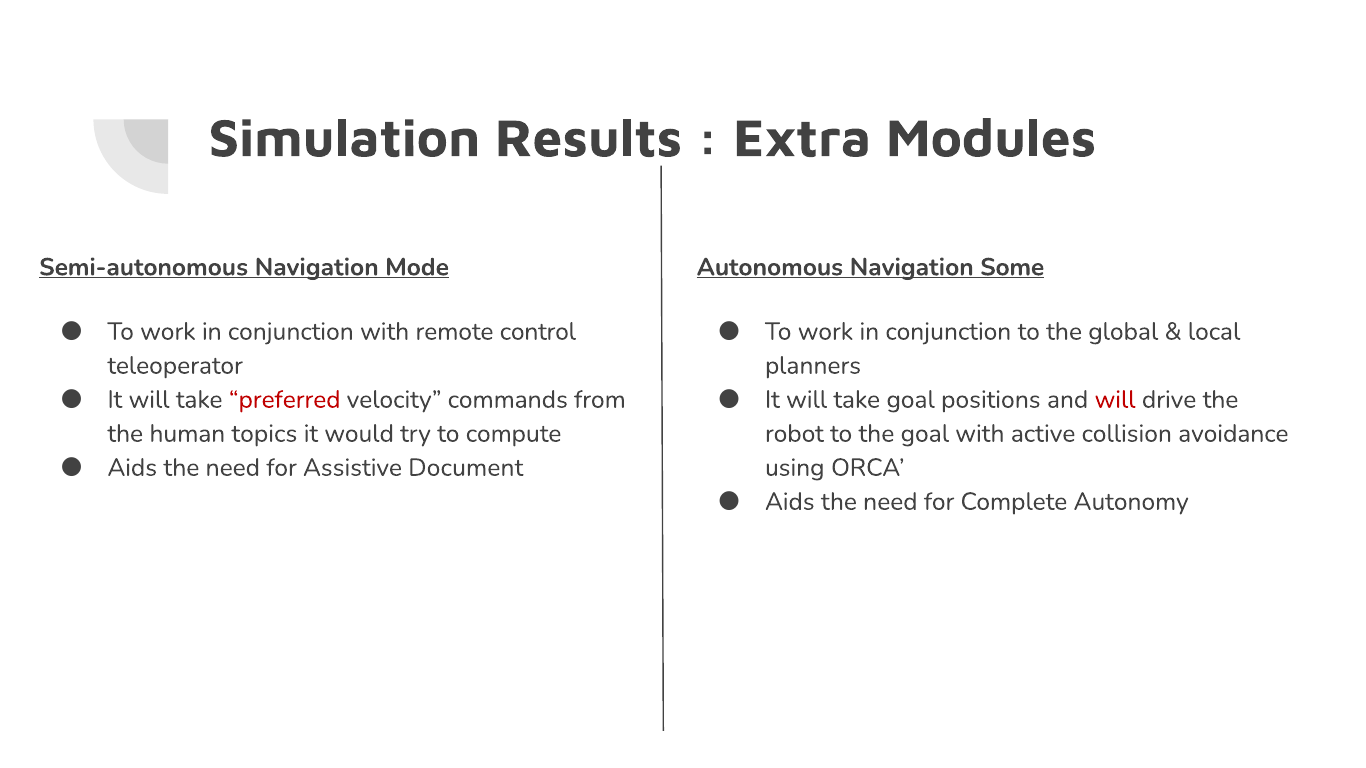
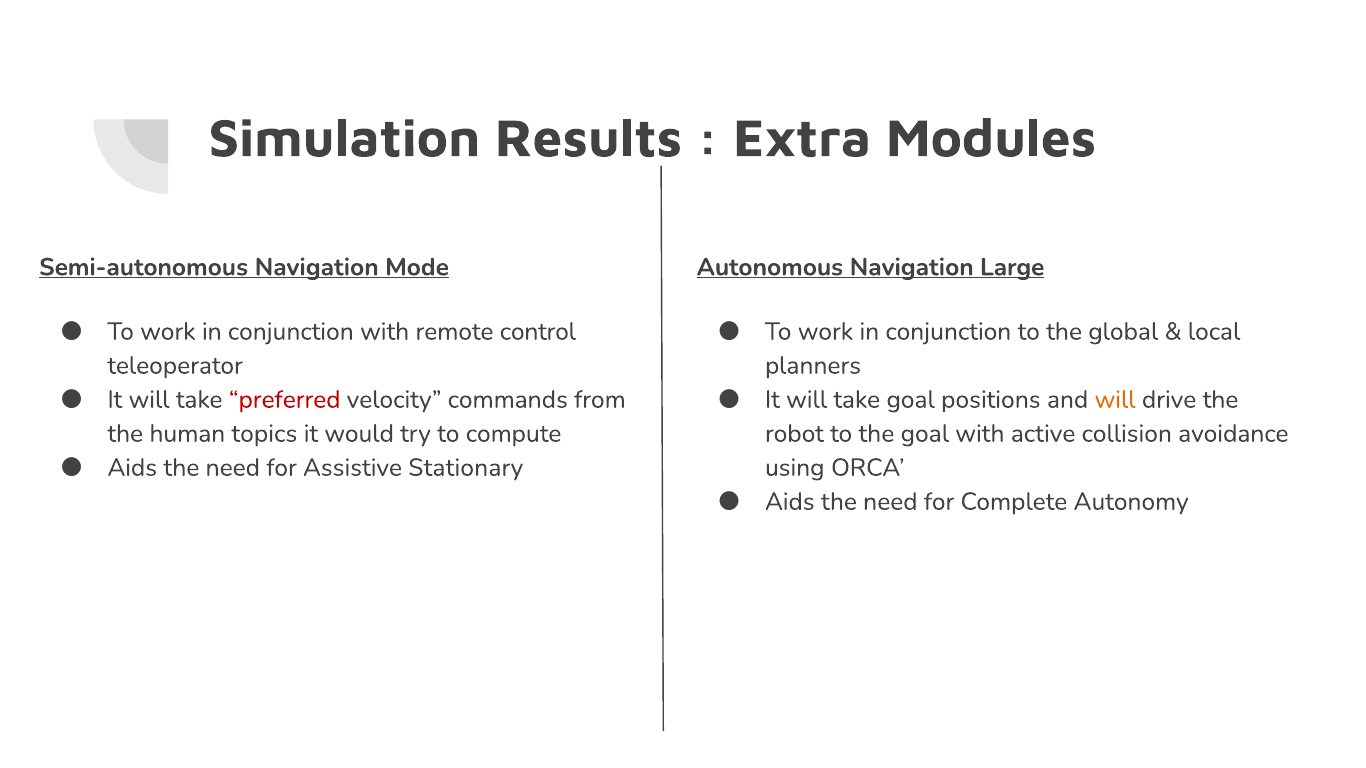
Some: Some -> Large
will at (1115, 400) colour: red -> orange
Document: Document -> Stationary
